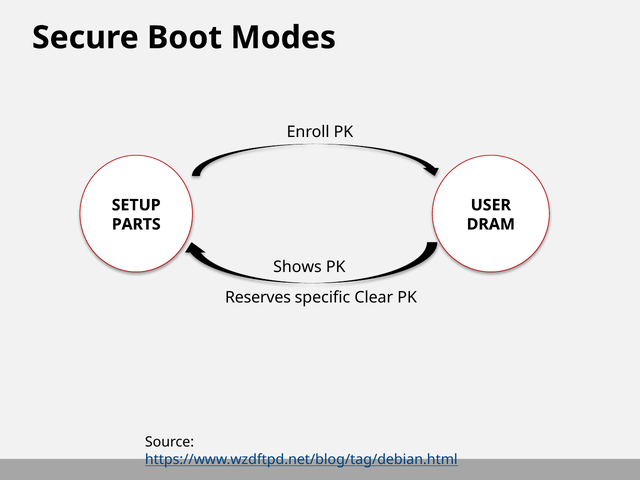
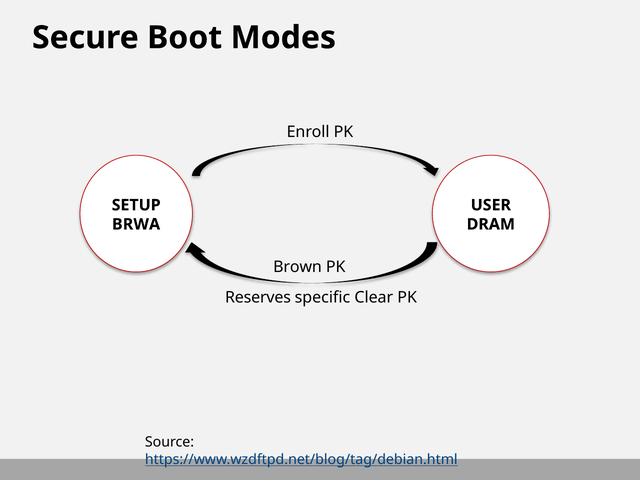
PARTS: PARTS -> BRWA
Shows: Shows -> Brown
